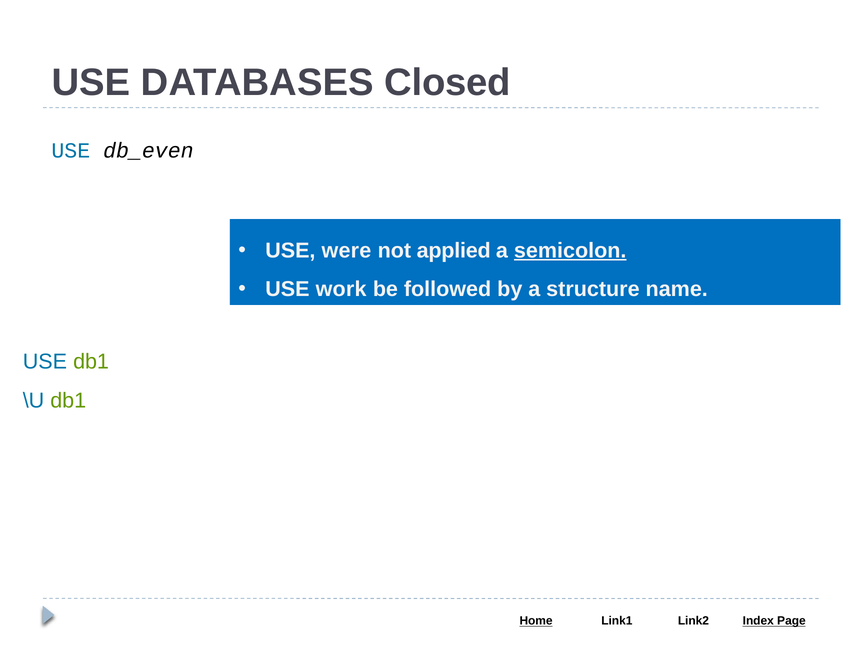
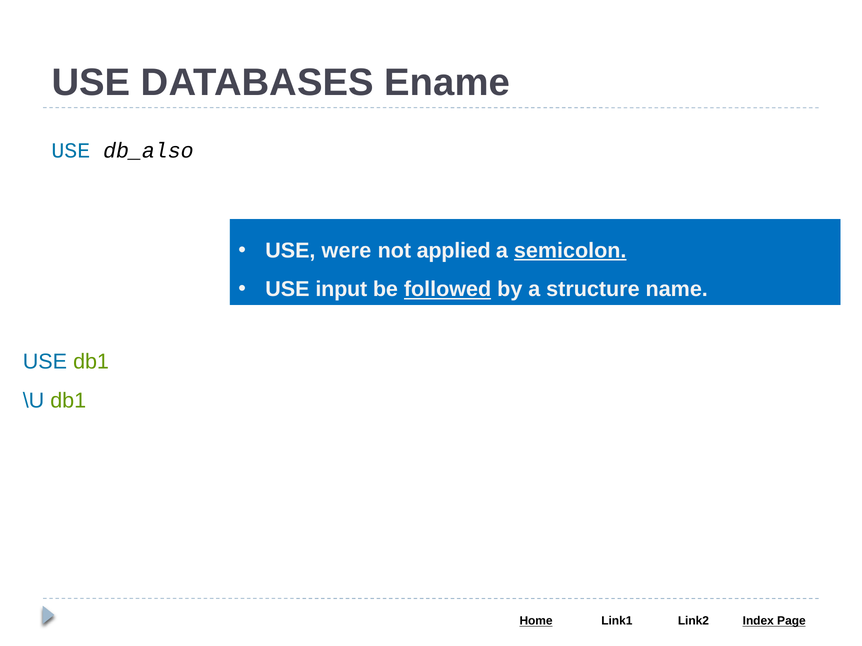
Closed: Closed -> Ename
db_even: db_even -> db_also
work: work -> input
followed underline: none -> present
